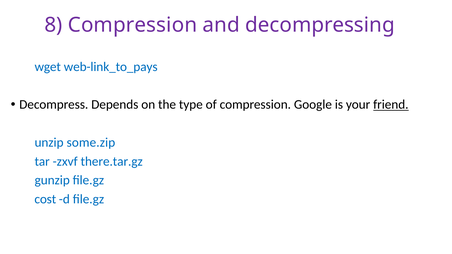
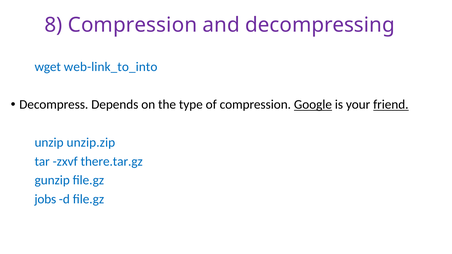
web-link_to_pays: web-link_to_pays -> web-link_to_into
Google underline: none -> present
some.zip: some.zip -> unzip.zip
cost: cost -> jobs
